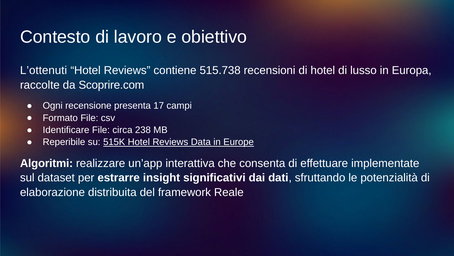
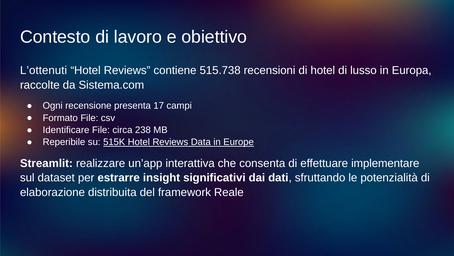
Scoprire.com: Scoprire.com -> Sistema.com
Algoritmi: Algoritmi -> Streamlit
implementate: implementate -> implementare
